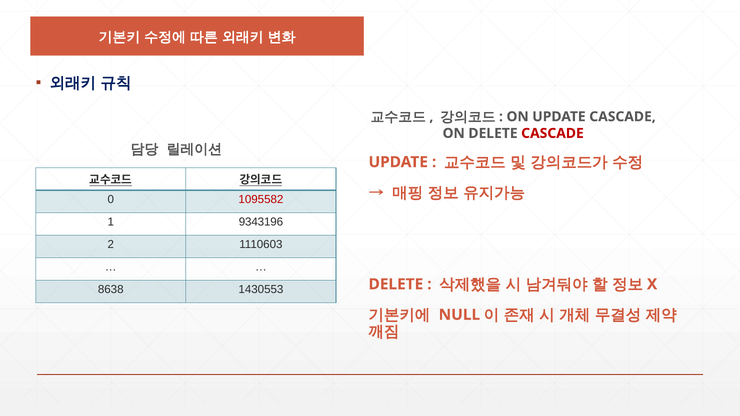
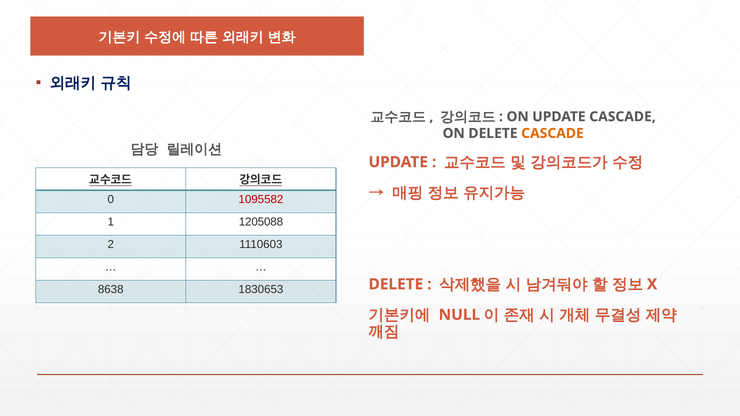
CASCADE at (552, 133) colour: red -> orange
9343196: 9343196 -> 1205088
1430553: 1430553 -> 1830653
